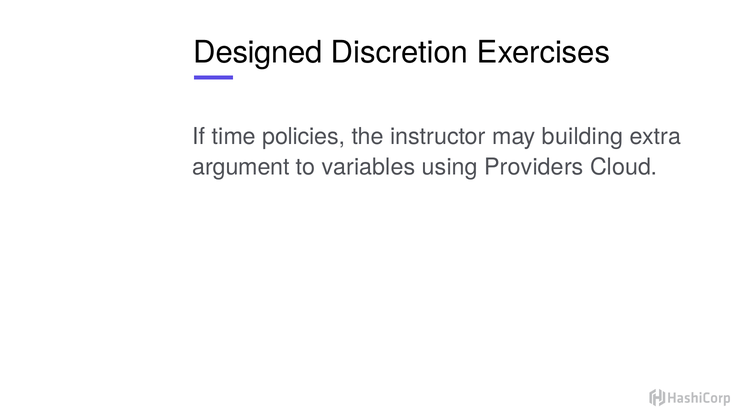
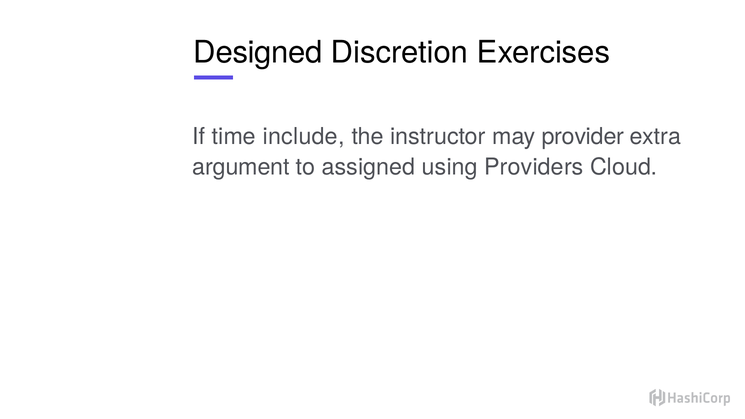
policies: policies -> include
building: building -> provider
variables: variables -> assigned
